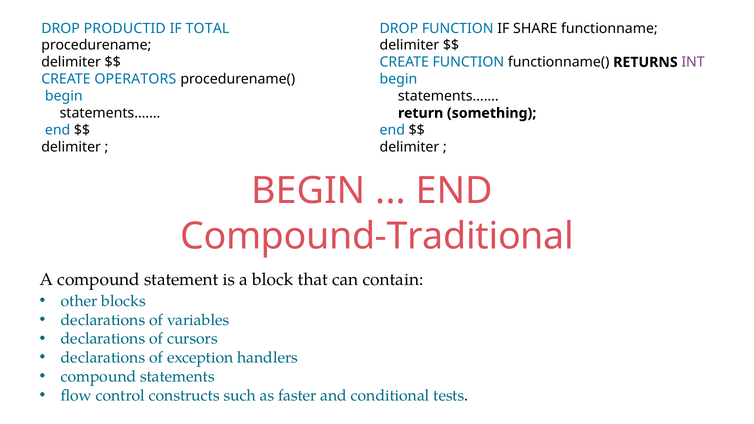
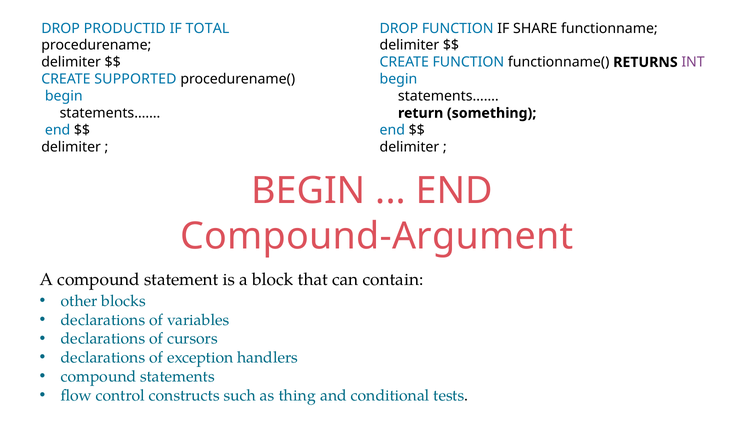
OPERATORS: OPERATORS -> SUPPORTED
Compound-Traditional: Compound-Traditional -> Compound-Argument
faster: faster -> thing
